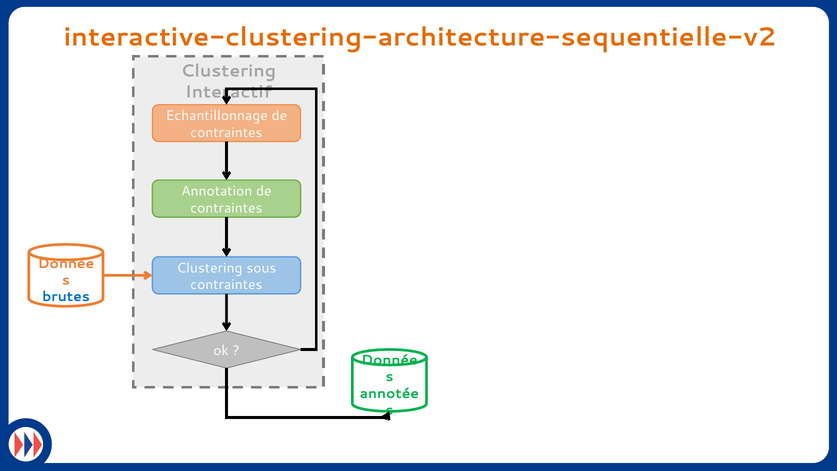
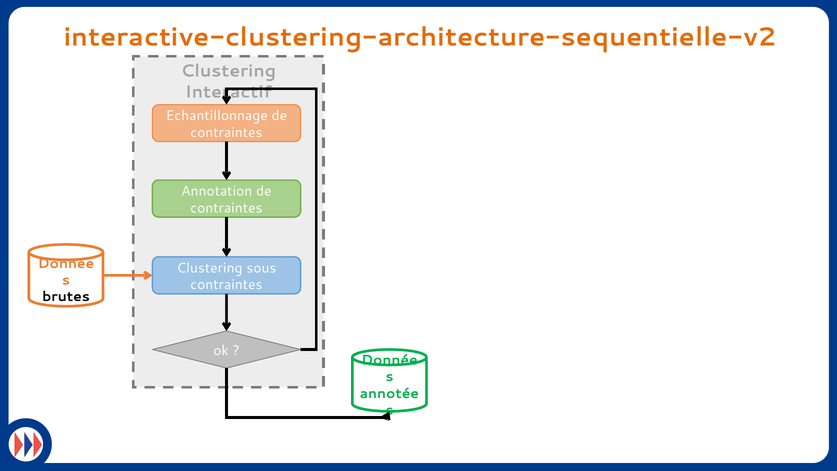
brutes colour: blue -> black
